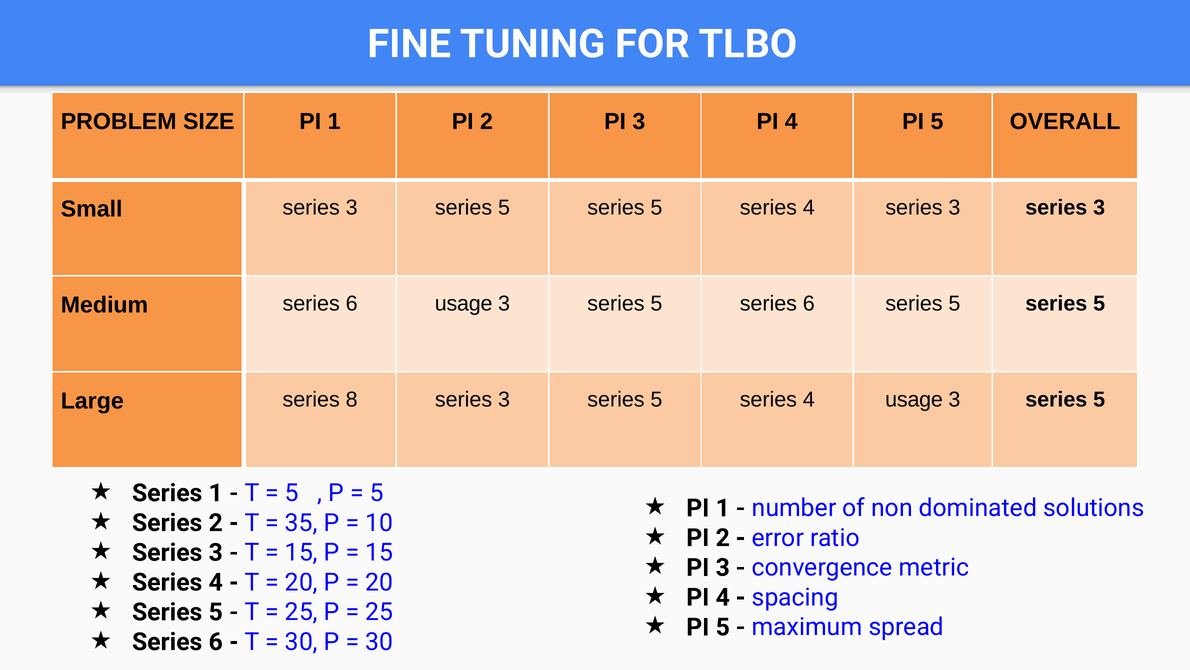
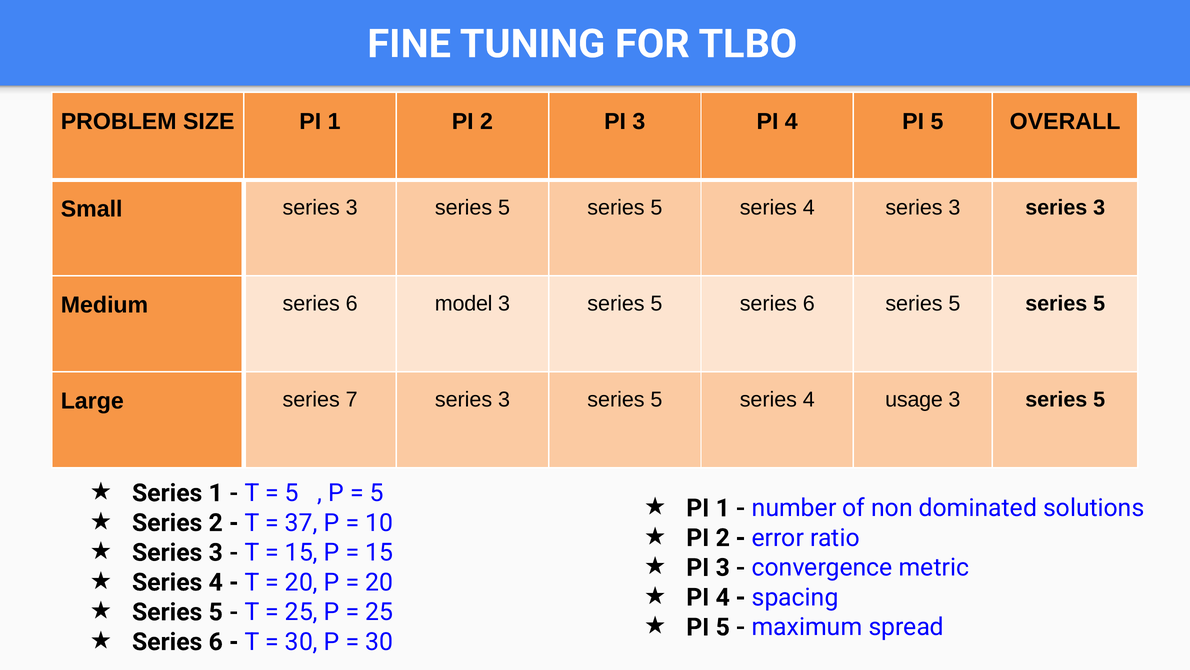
6 usage: usage -> model
8: 8 -> 7
35: 35 -> 37
